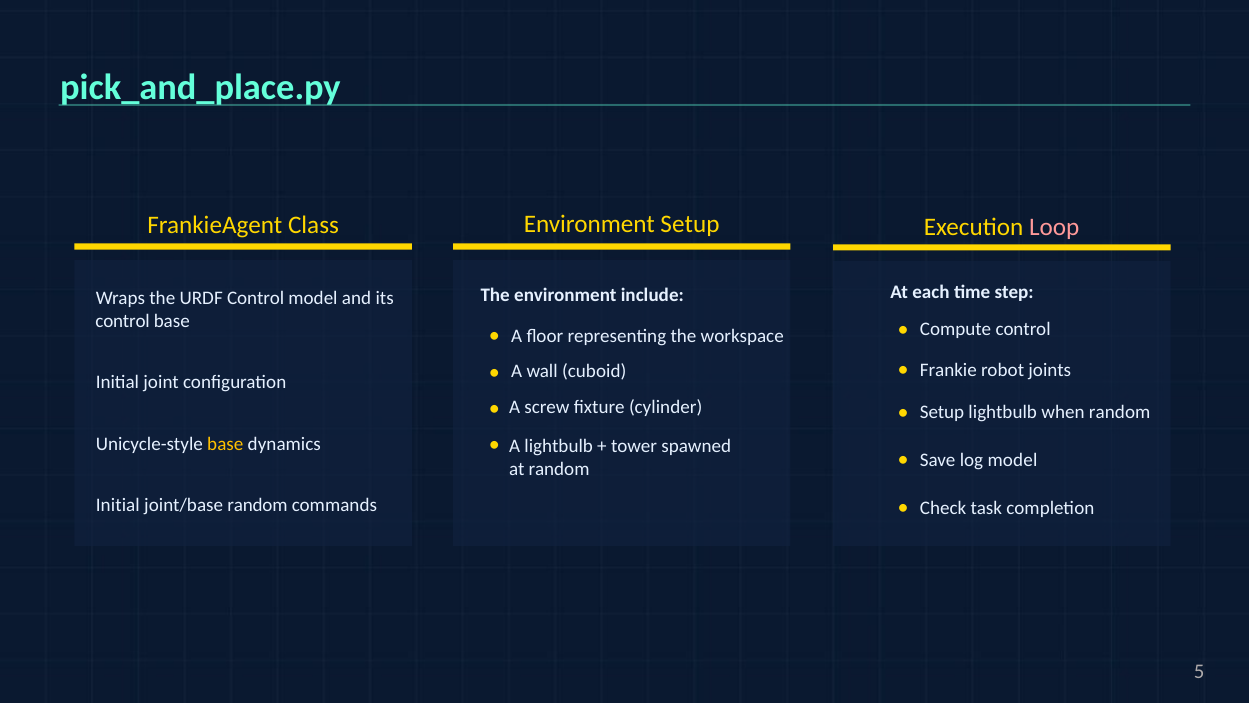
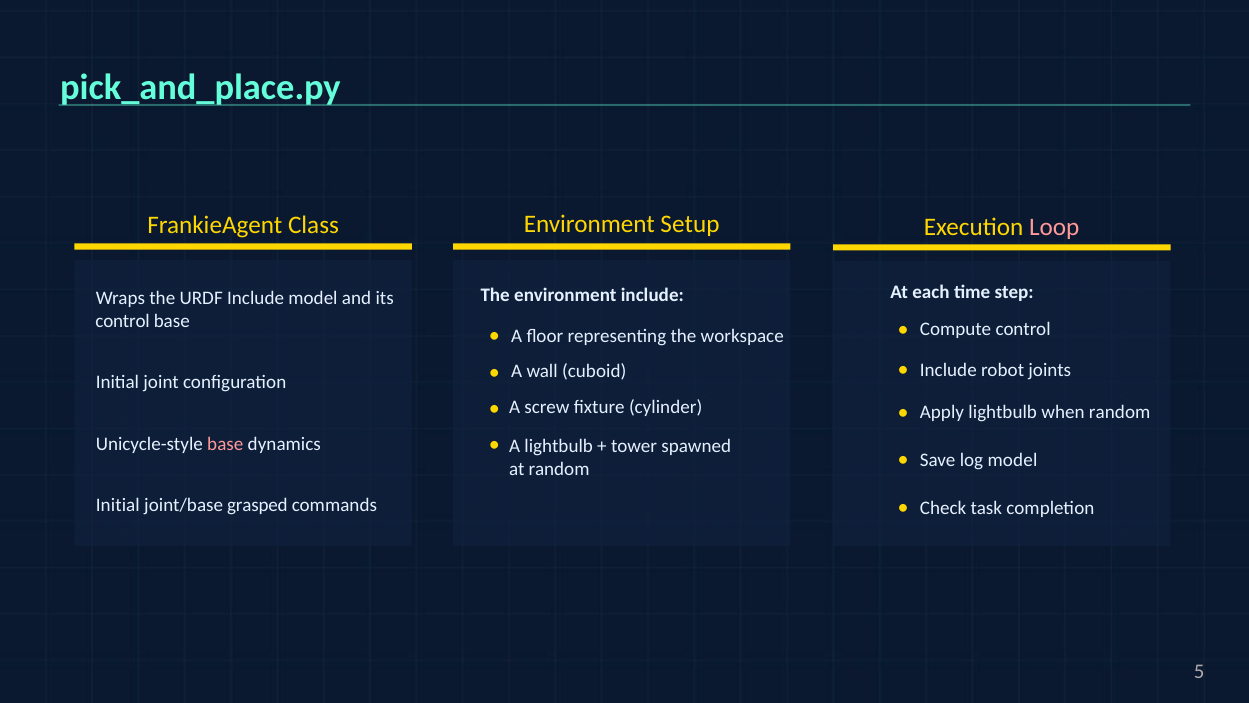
URDF Control: Control -> Include
Frankie at (948, 370): Frankie -> Include
Setup at (942, 412): Setup -> Apply
base at (225, 444) colour: yellow -> pink
joint/base random: random -> grasped
